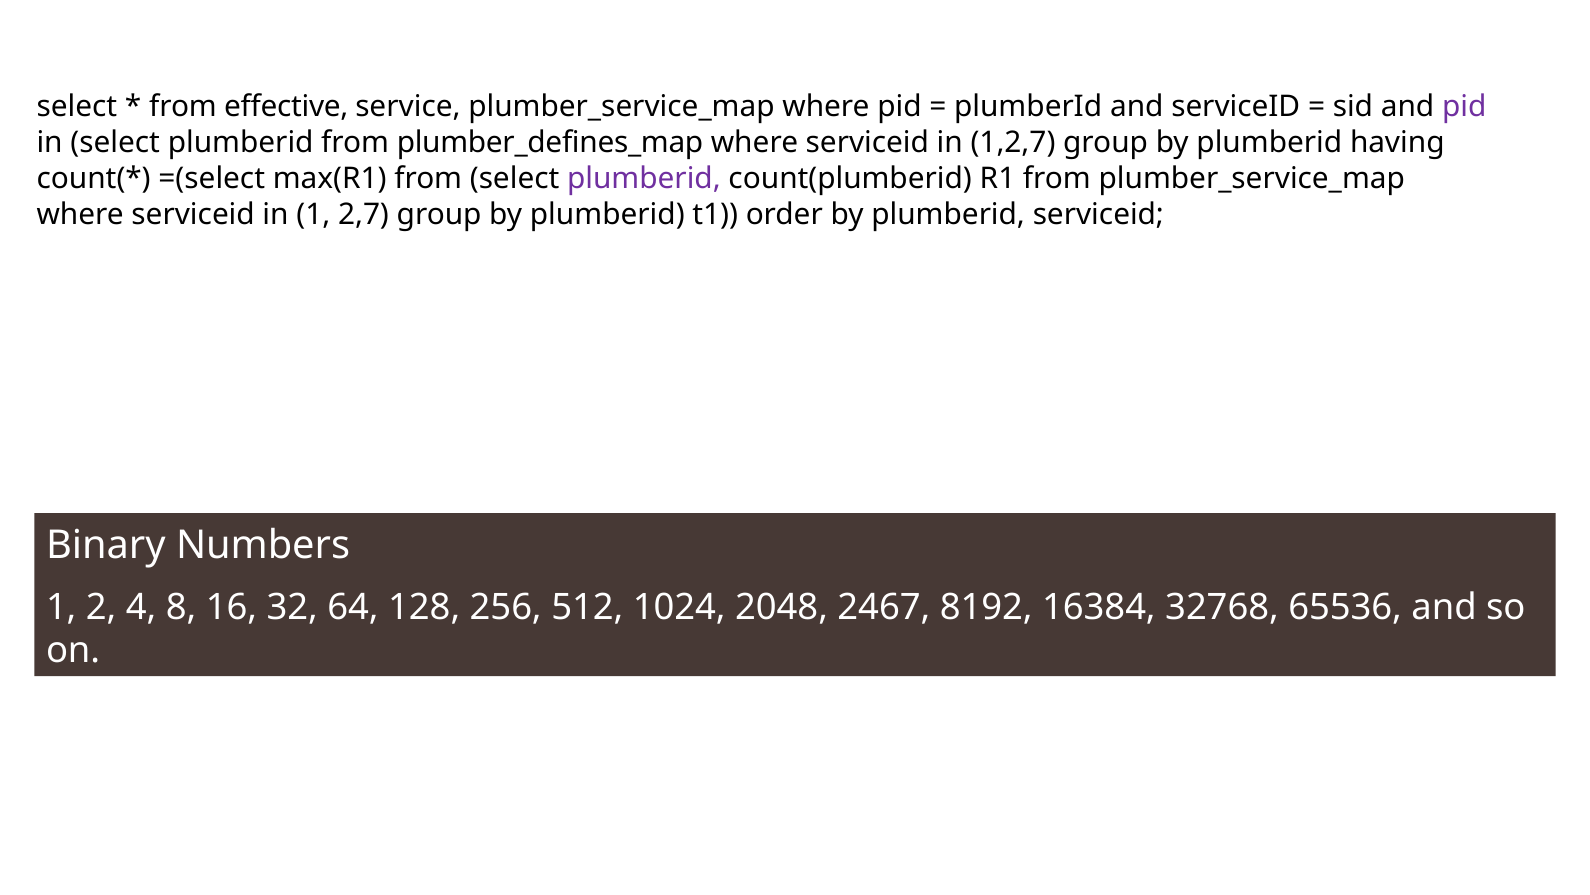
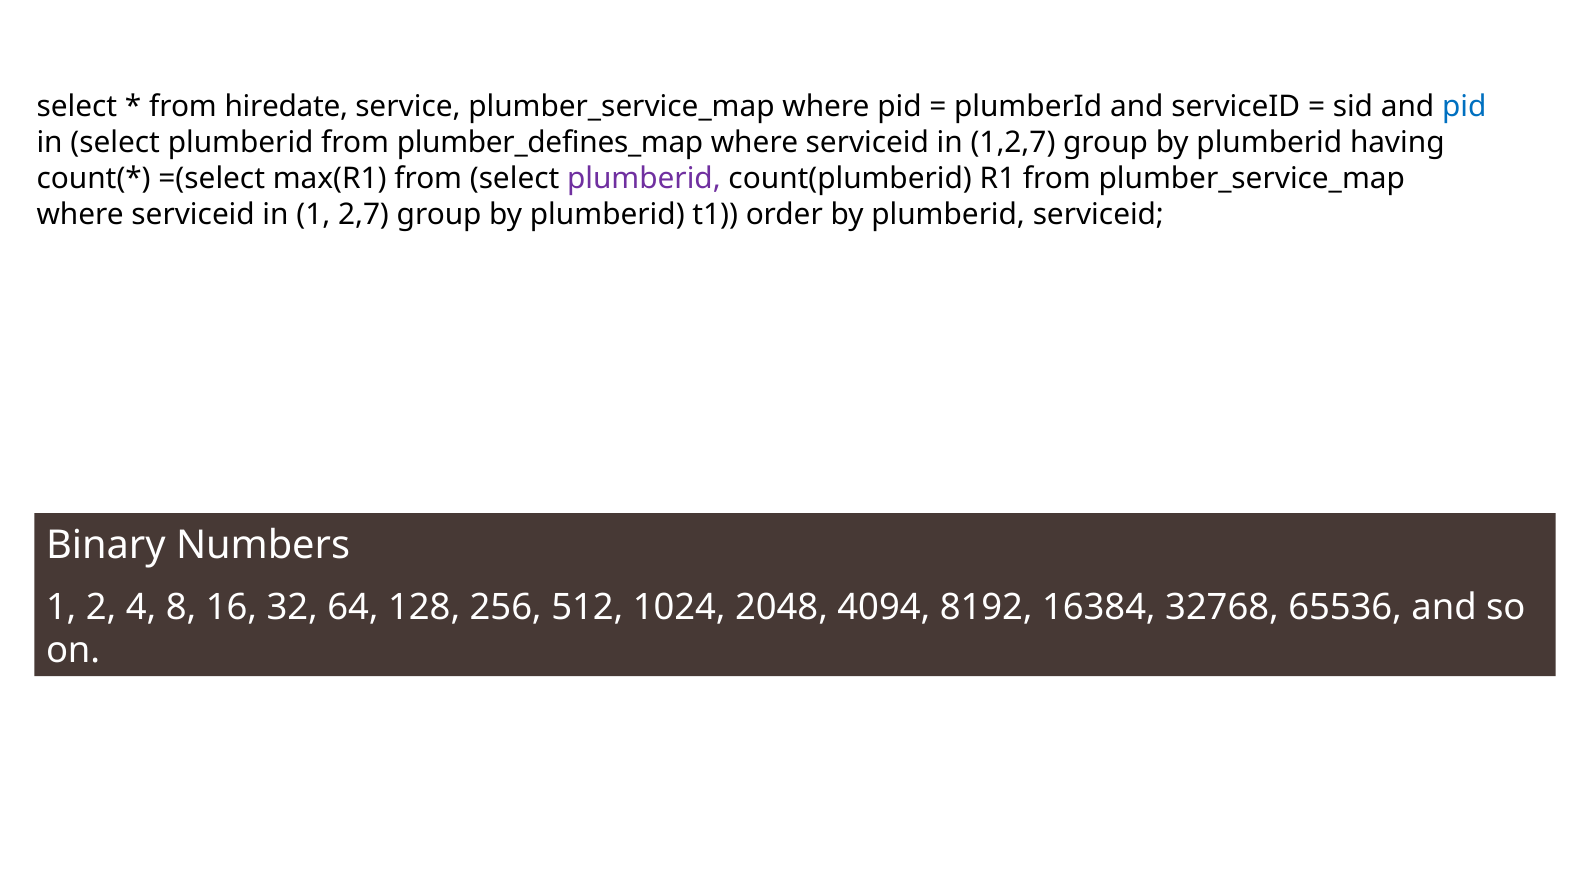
effective: effective -> hiredate
pid at (1464, 107) colour: purple -> blue
2467: 2467 -> 4094
